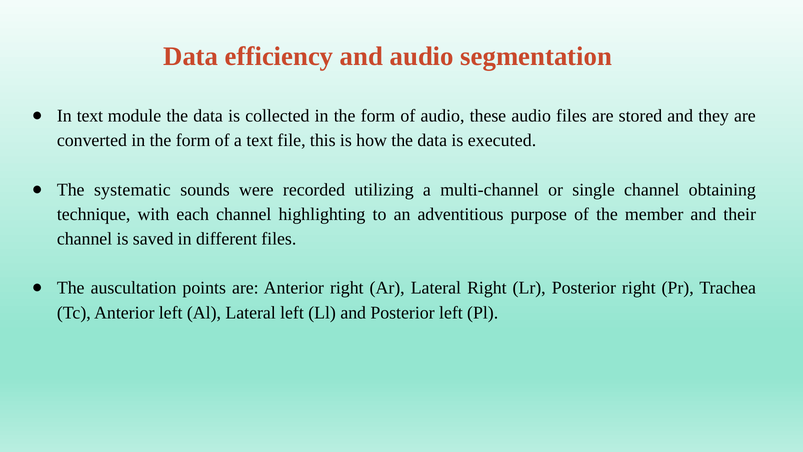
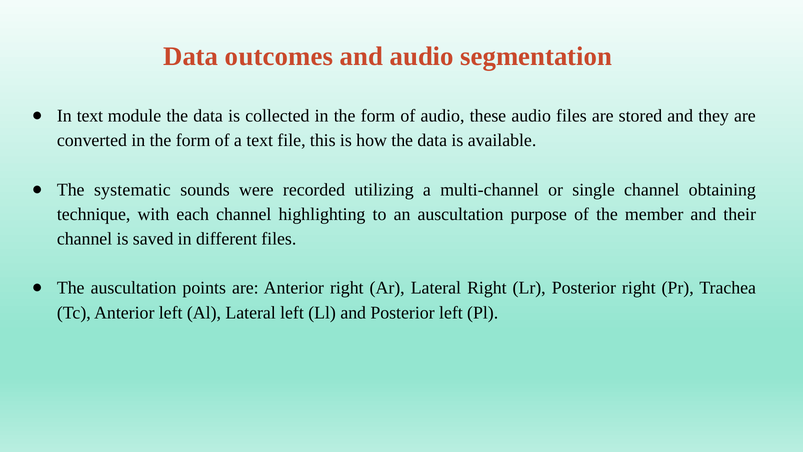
efficiency: efficiency -> outcomes
executed: executed -> available
an adventitious: adventitious -> auscultation
